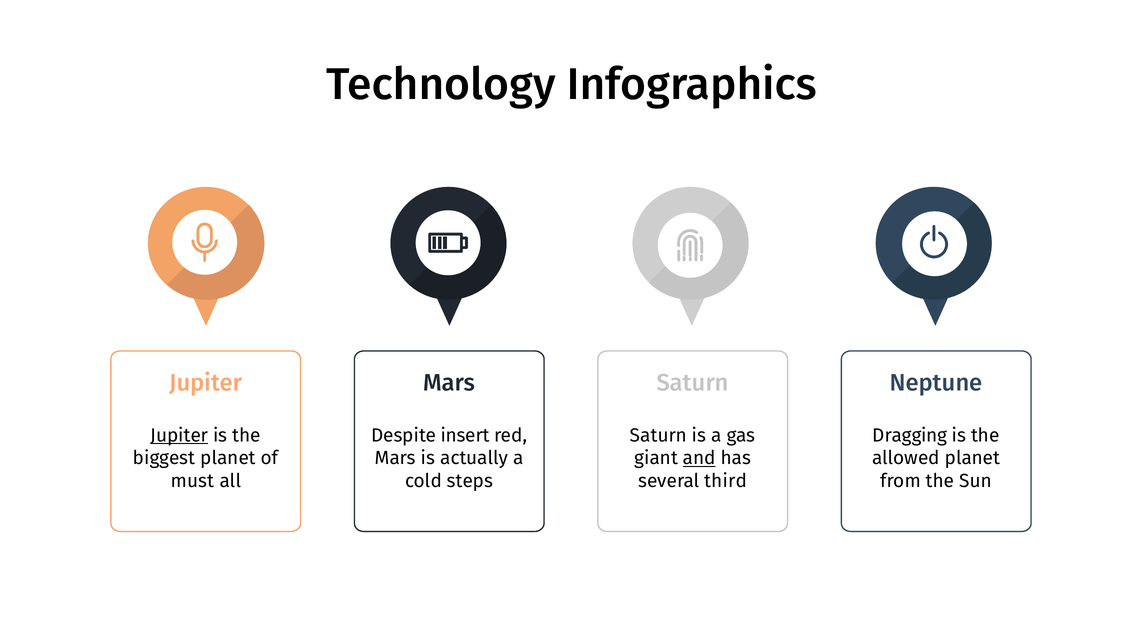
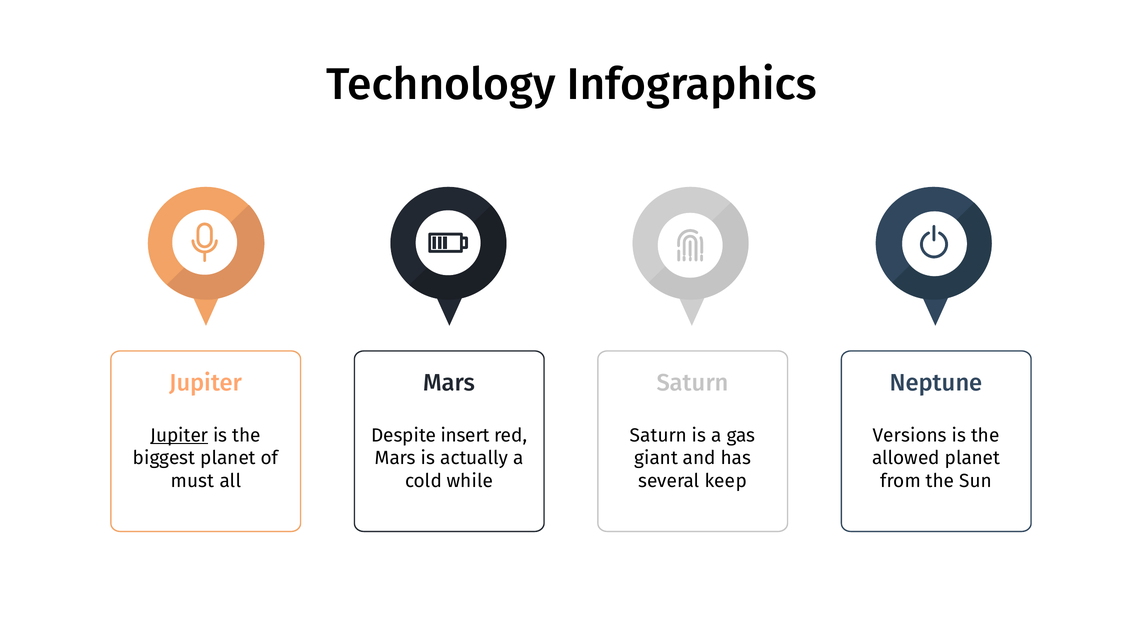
Dragging: Dragging -> Versions
and underline: present -> none
steps: steps -> while
third: third -> keep
